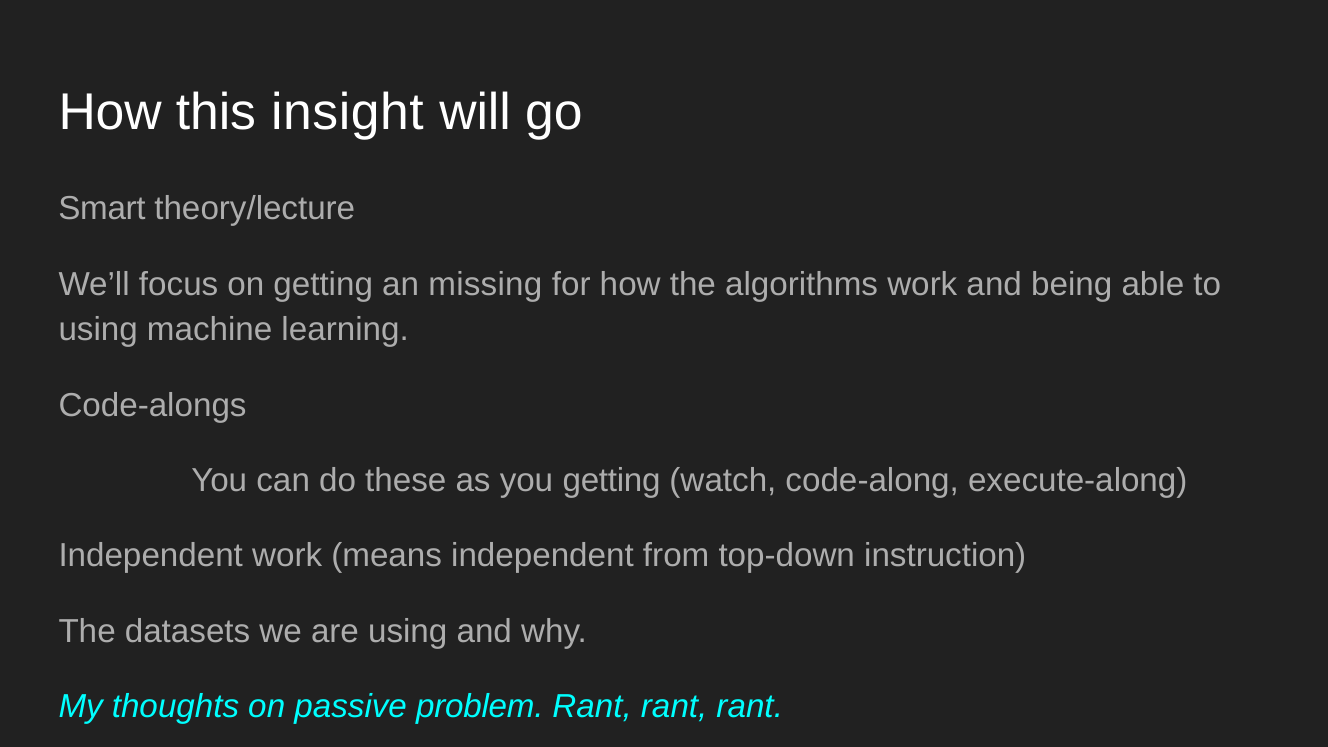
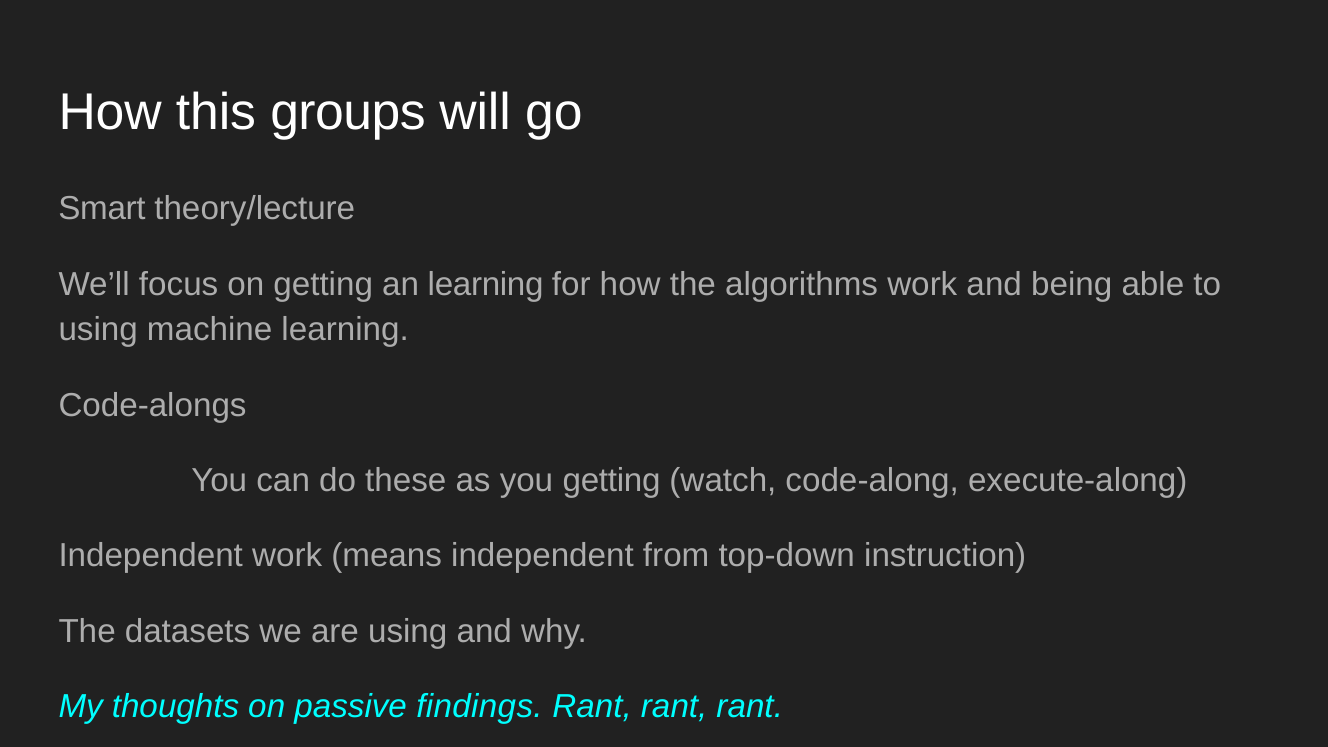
insight: insight -> groups
an missing: missing -> learning
problem: problem -> findings
